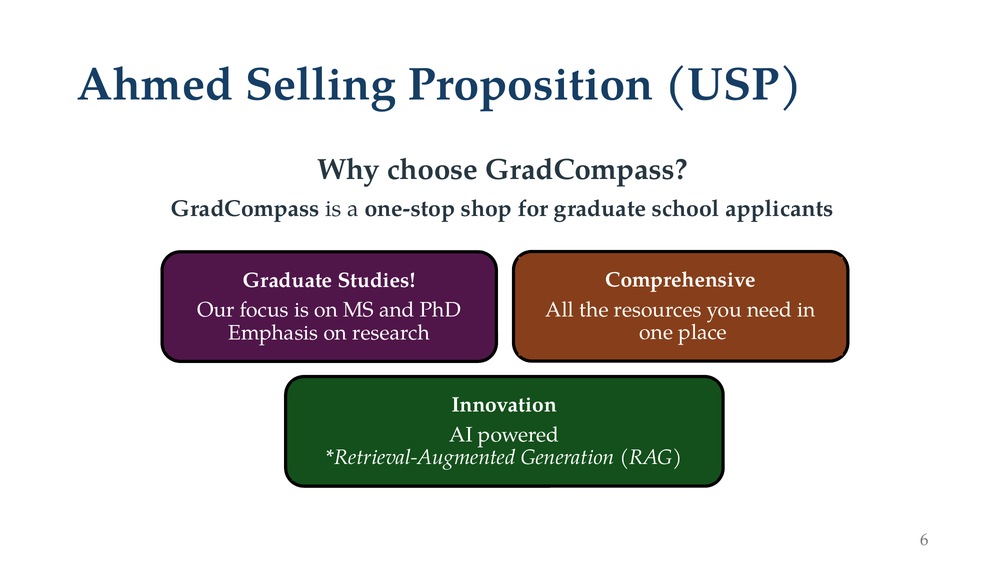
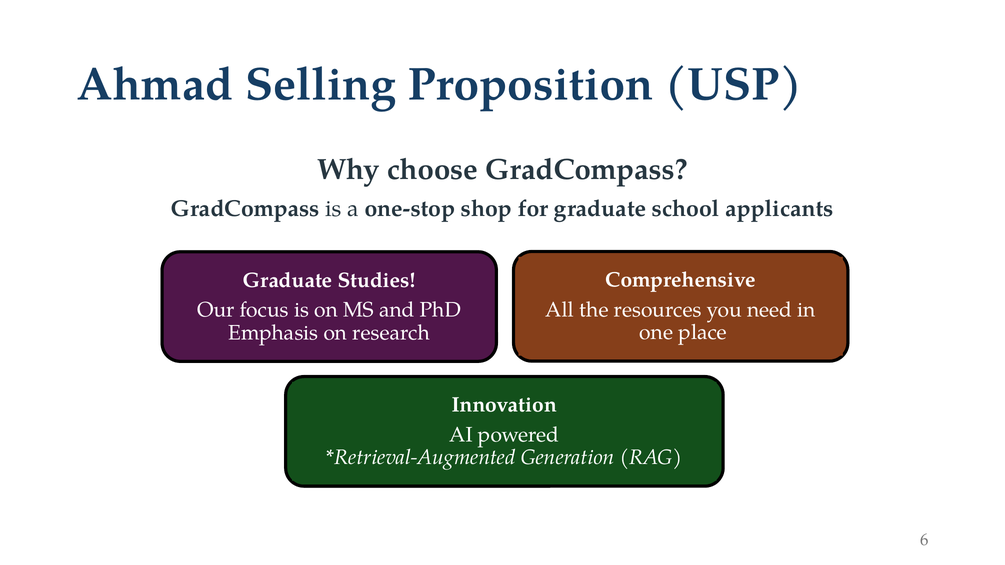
Ahmed: Ahmed -> Ahmad
